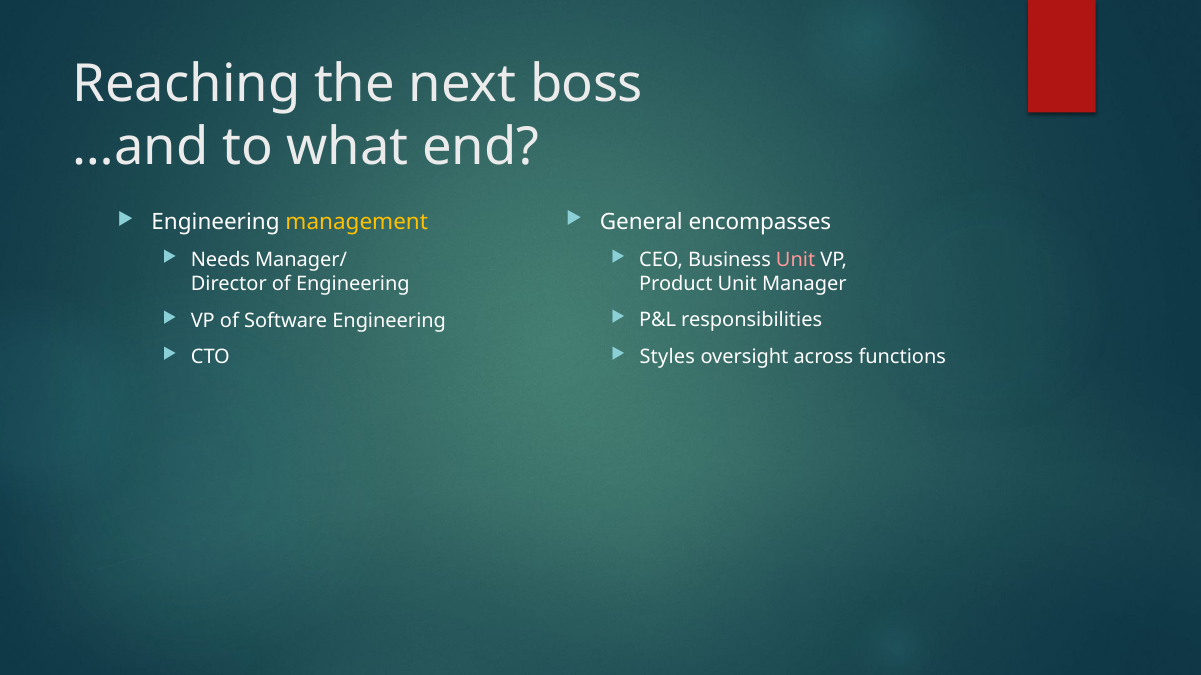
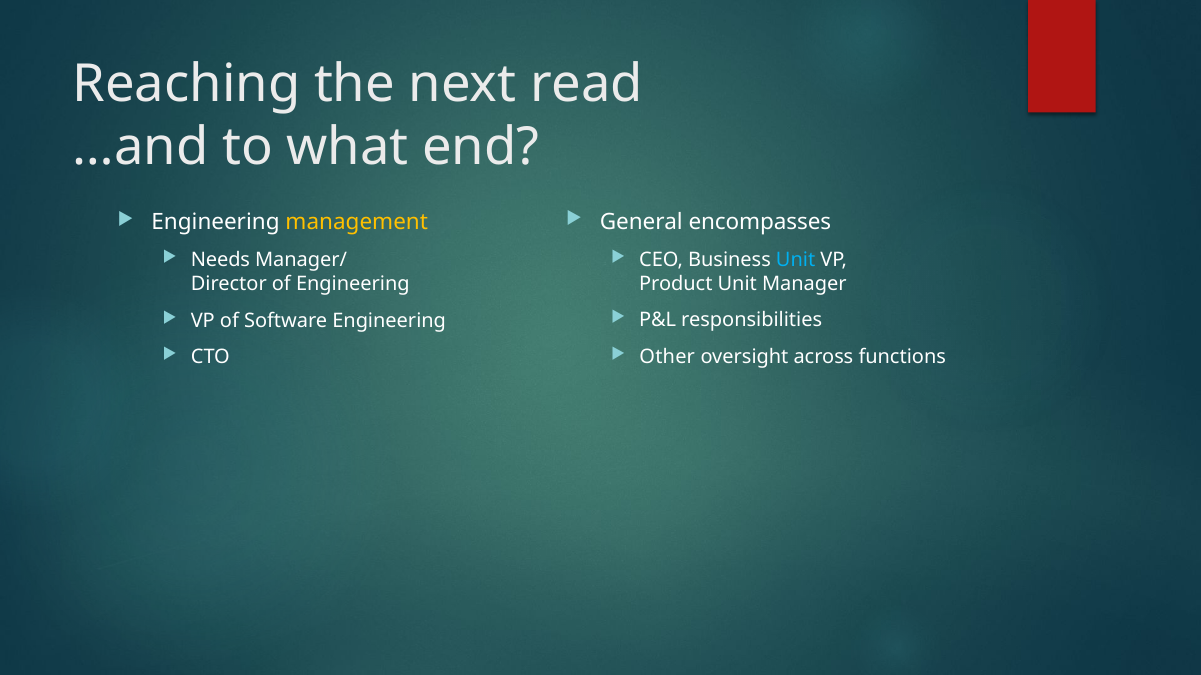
boss: boss -> read
Unit at (796, 260) colour: pink -> light blue
Styles: Styles -> Other
